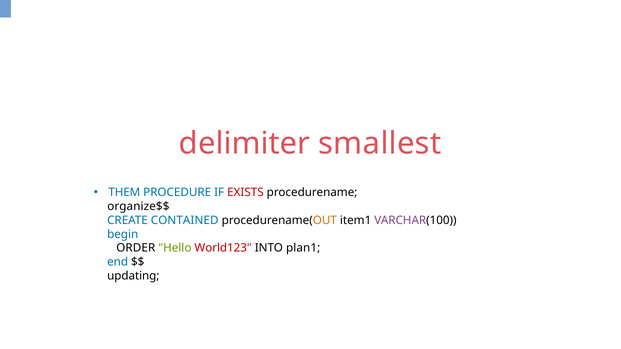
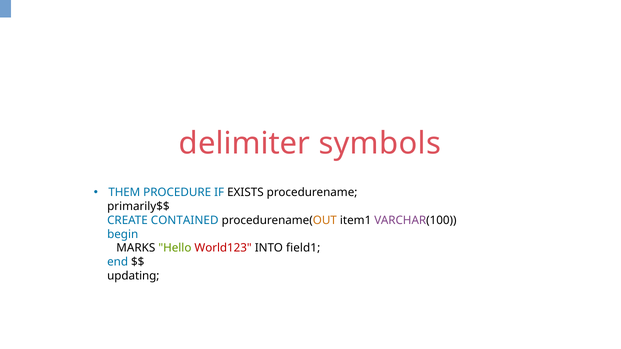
smallest: smallest -> symbols
EXISTS colour: red -> black
organize$$: organize$$ -> primarily$$
ORDER: ORDER -> MARKS
plan1: plan1 -> field1
